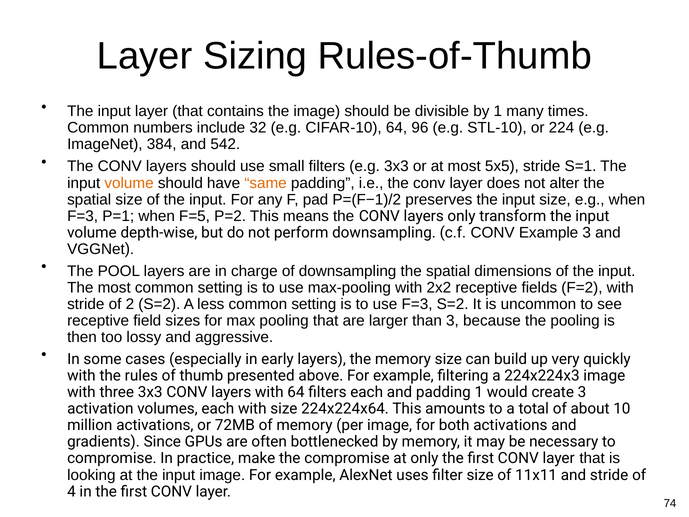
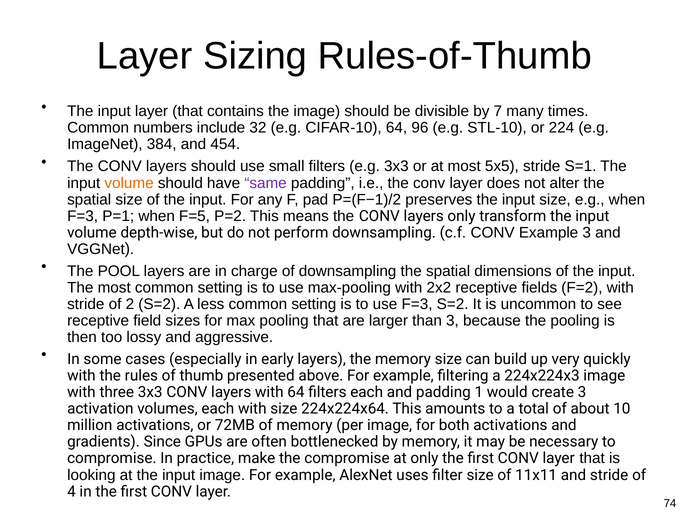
by 1: 1 -> 7
542: 542 -> 454
same colour: orange -> purple
